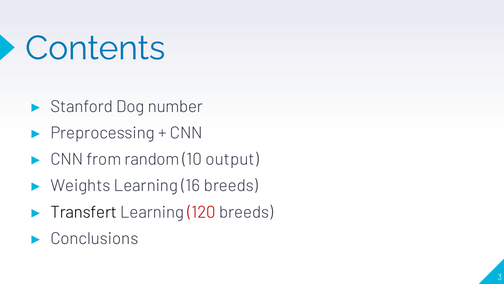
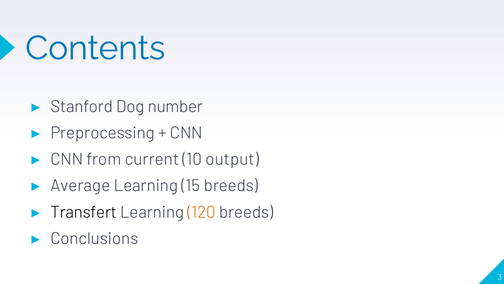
random: random -> current
Weights: Weights -> Average
16: 16 -> 15
120 colour: red -> orange
